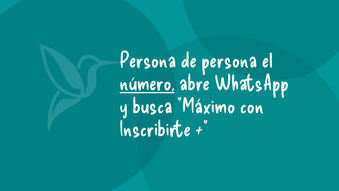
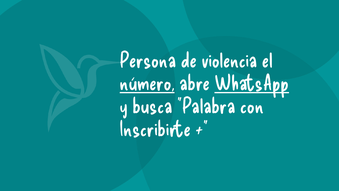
de persona: persona -> violencia
WhatsApp underline: none -> present
Máximo: Máximo -> Palabra
